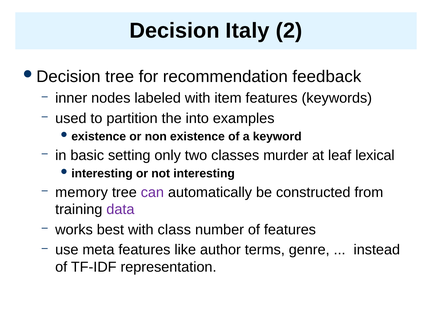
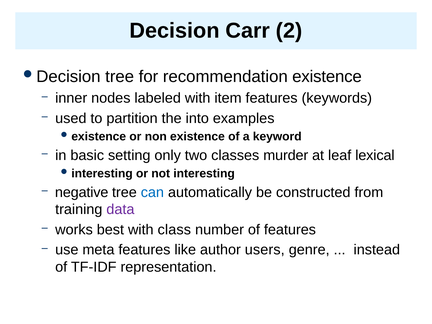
Italy: Italy -> Carr
recommendation feedback: feedback -> existence
memory: memory -> negative
can colour: purple -> blue
terms: terms -> users
